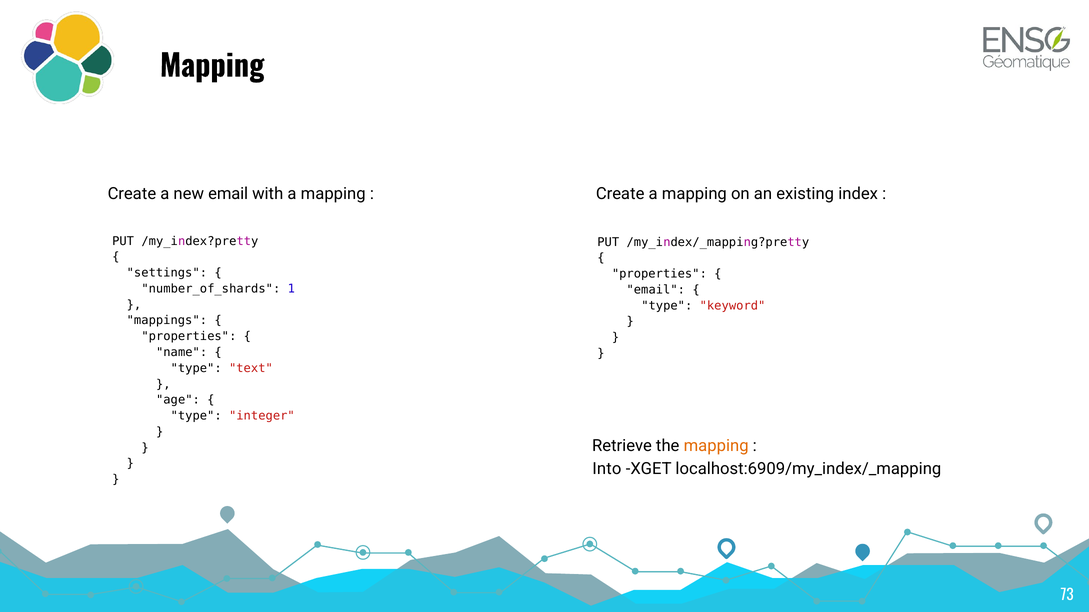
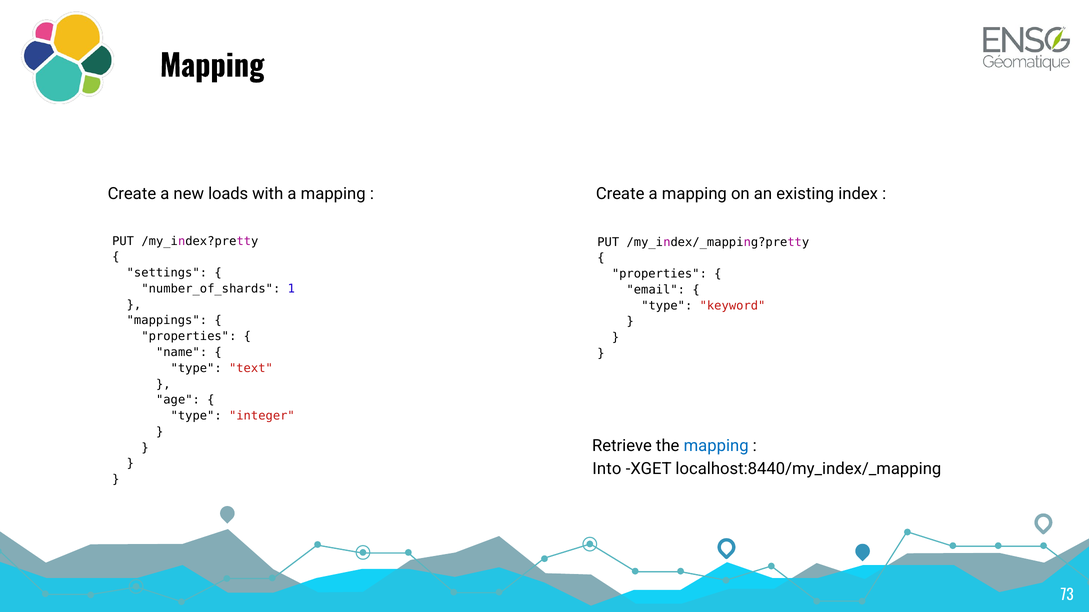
new email: email -> loads
mapping at (716, 446) colour: orange -> blue
localhost:6909/my_index/_mapping: localhost:6909/my_index/_mapping -> localhost:8440/my_index/_mapping
